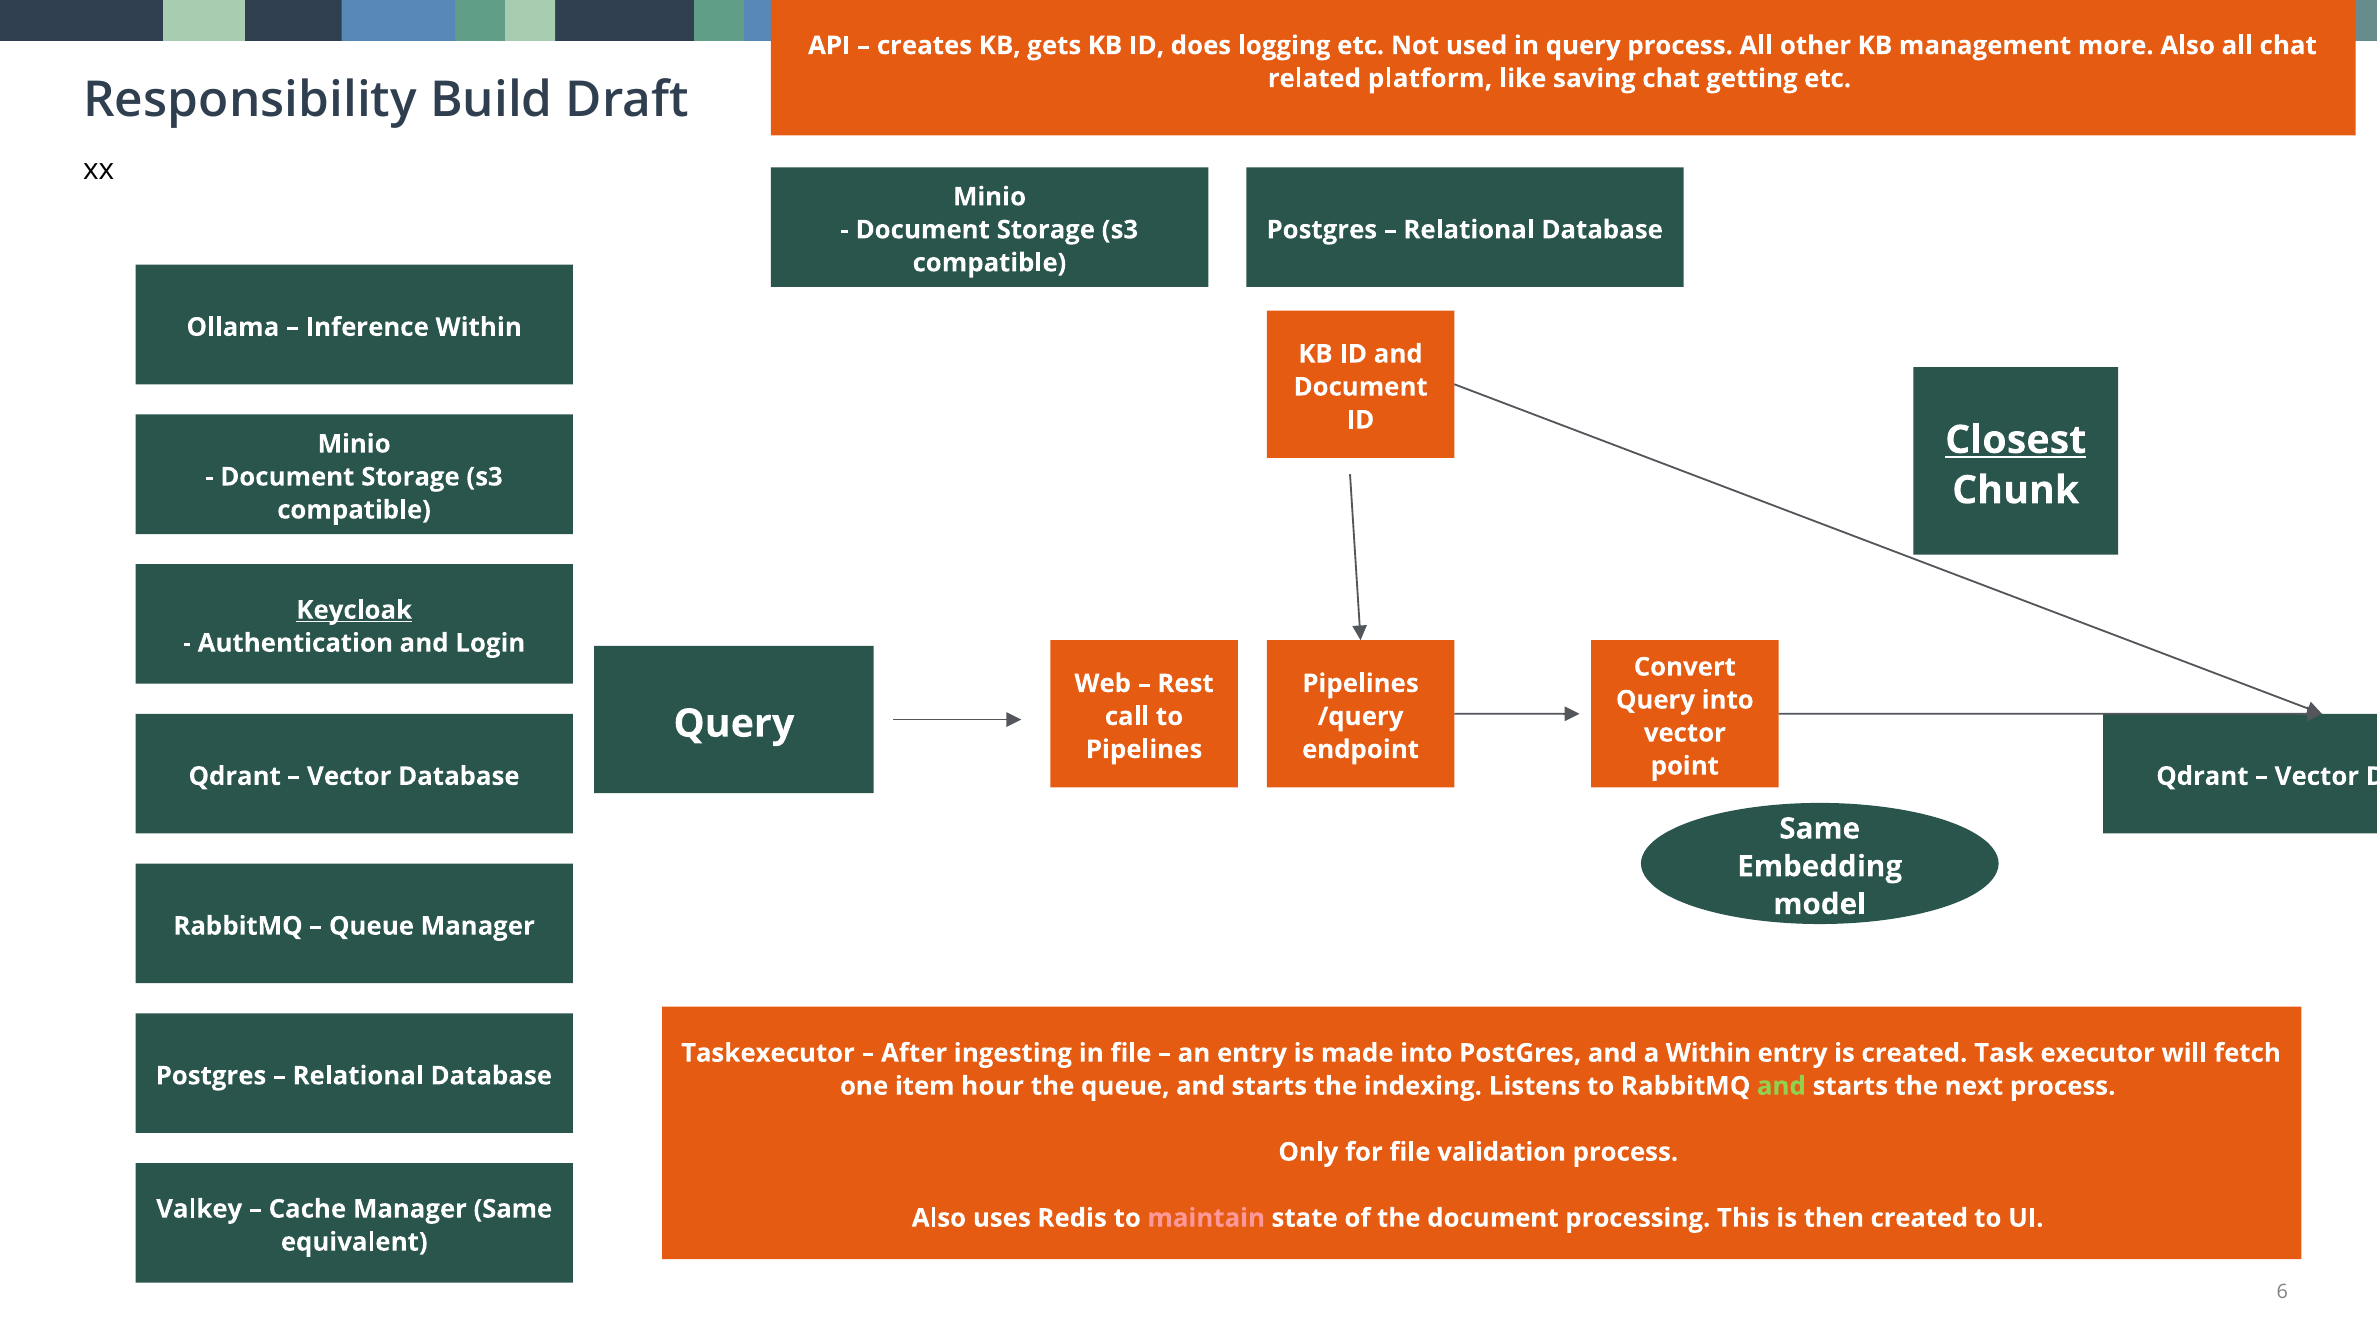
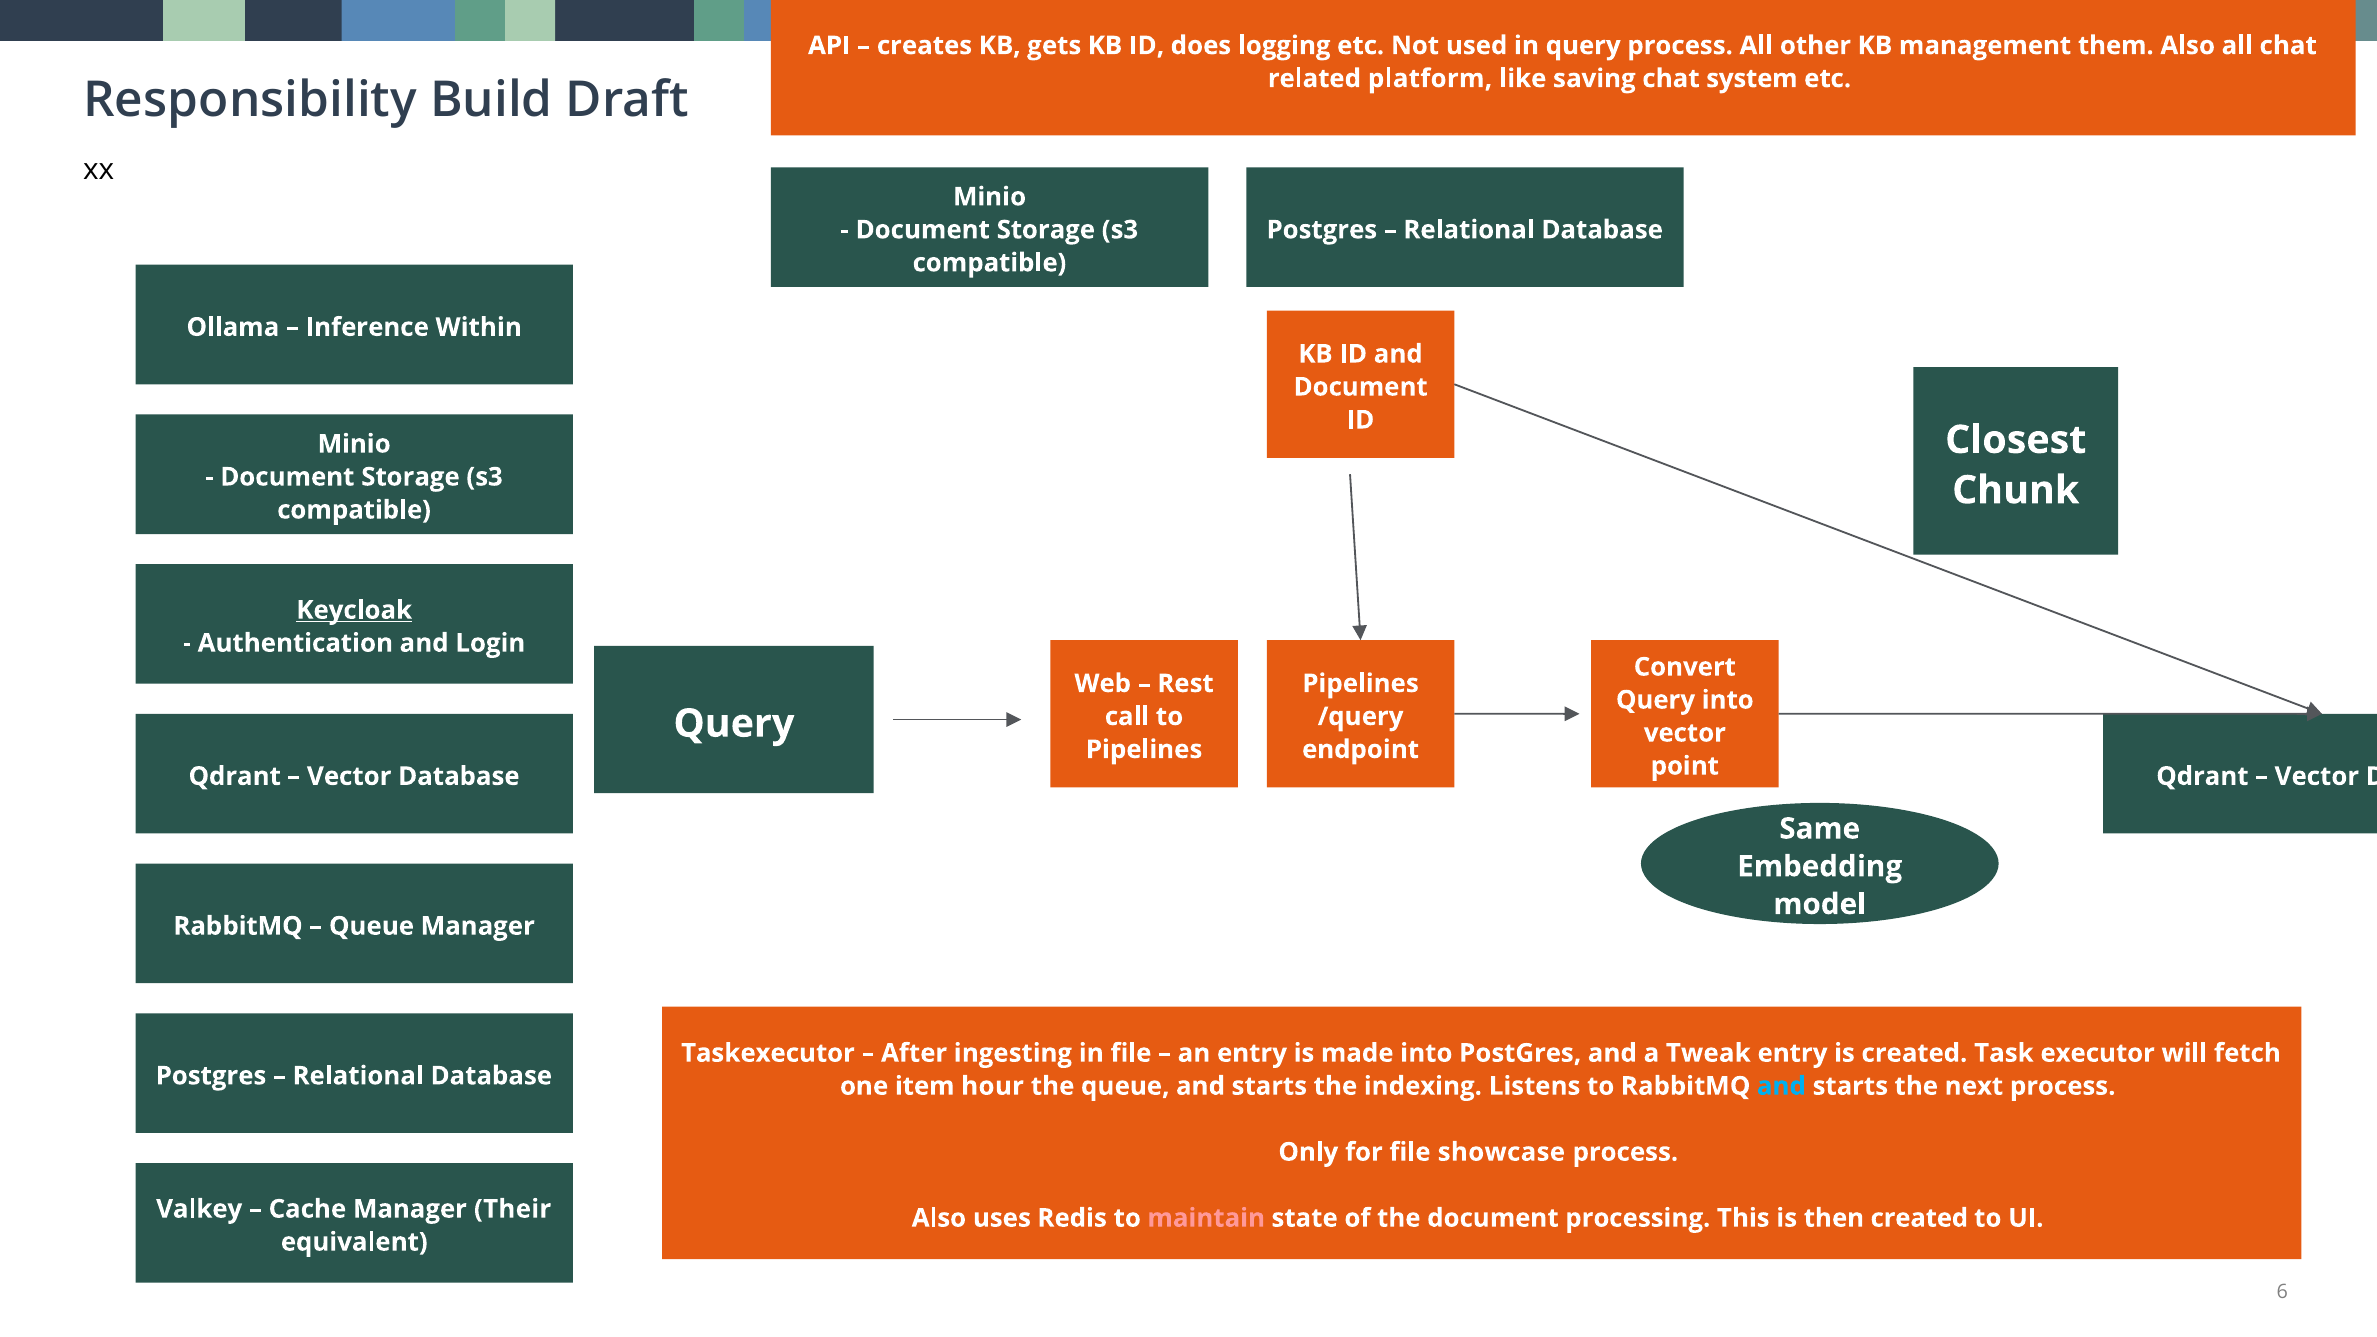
more: more -> them
getting: getting -> system
Closest underline: present -> none
a Within: Within -> Tweak
and at (1781, 1086) colour: light green -> light blue
validation: validation -> showcase
Manager Same: Same -> Their
